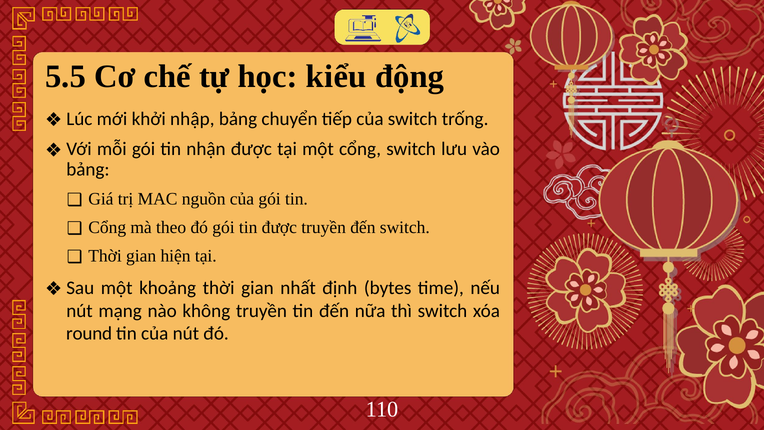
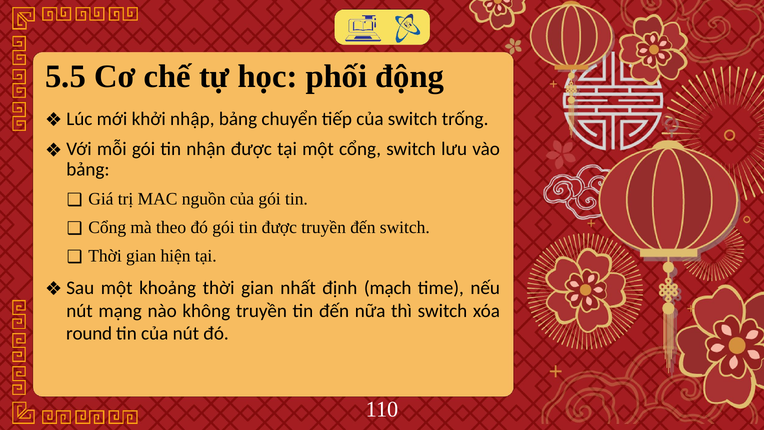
kiểu: kiểu -> phối
bytes: bytes -> mạch
